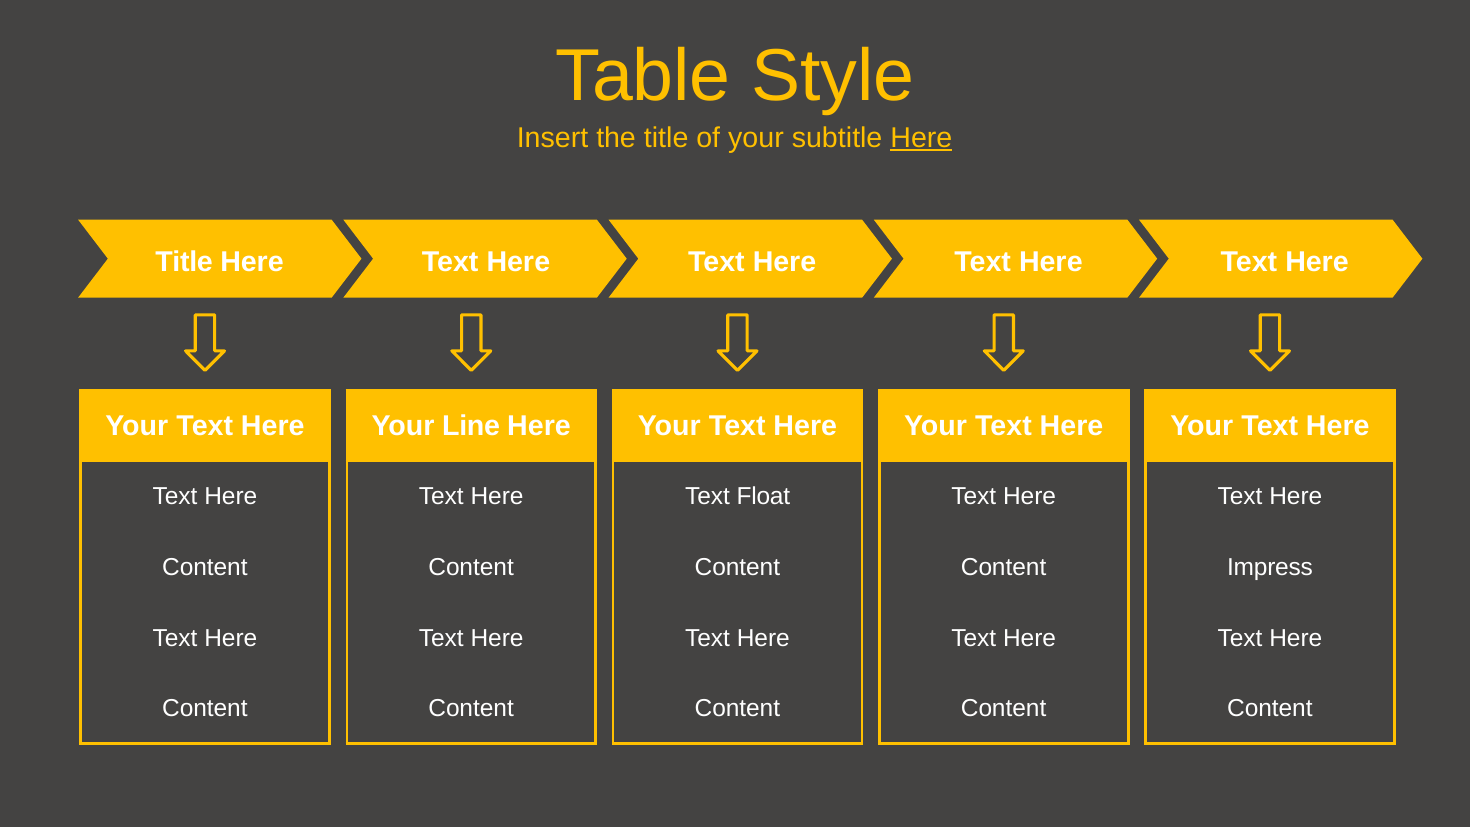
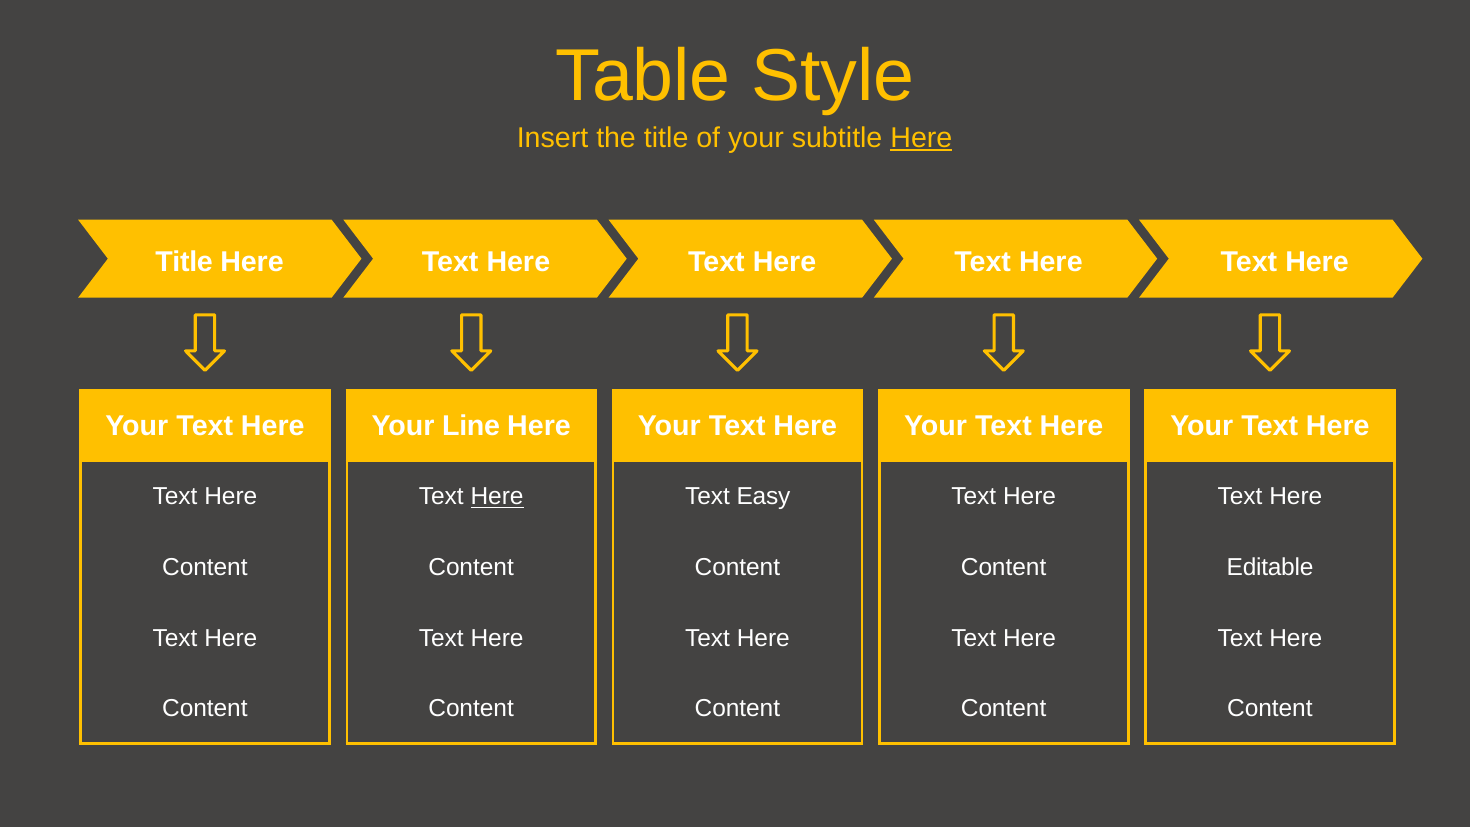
Here at (497, 497) underline: none -> present
Float: Float -> Easy
Impress: Impress -> Editable
